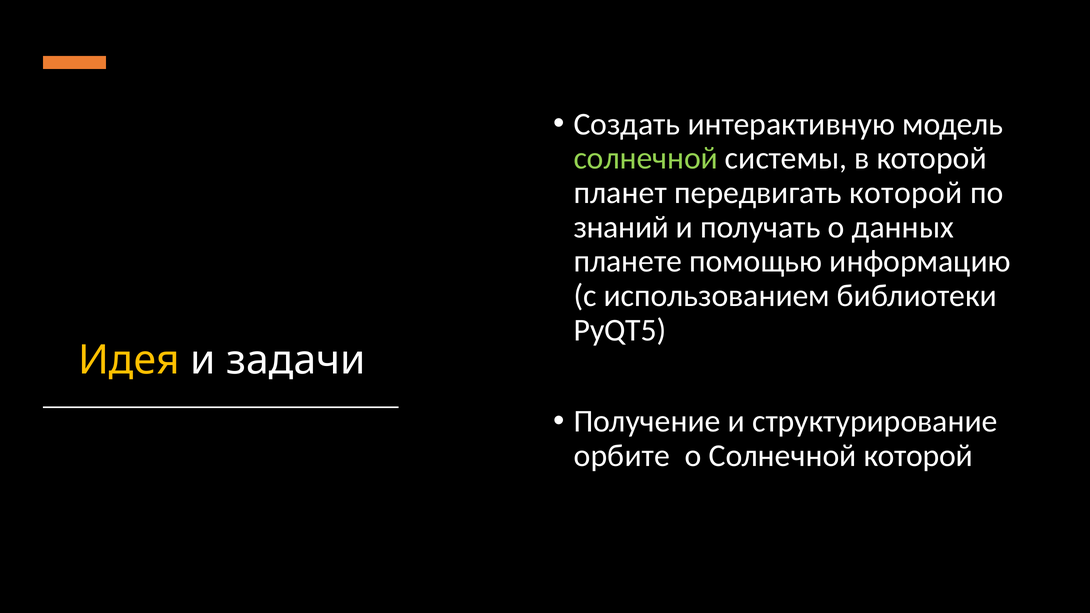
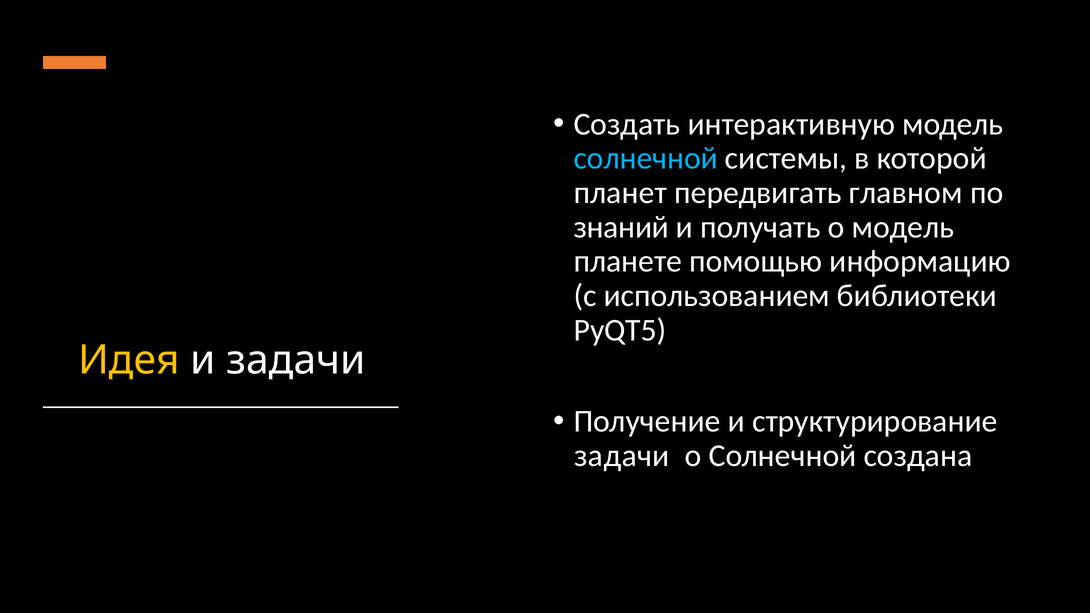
солнечной at (646, 158) colour: light green -> light blue
передвигать которой: которой -> главном
о данных: данных -> модель
орбите at (622, 456): орбите -> задачи
Солнечной которой: которой -> создана
